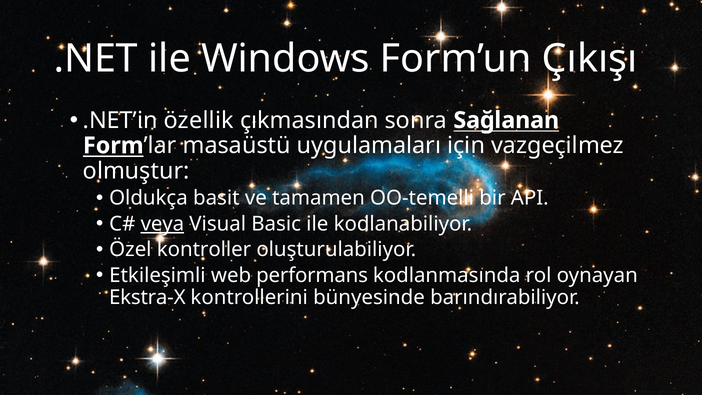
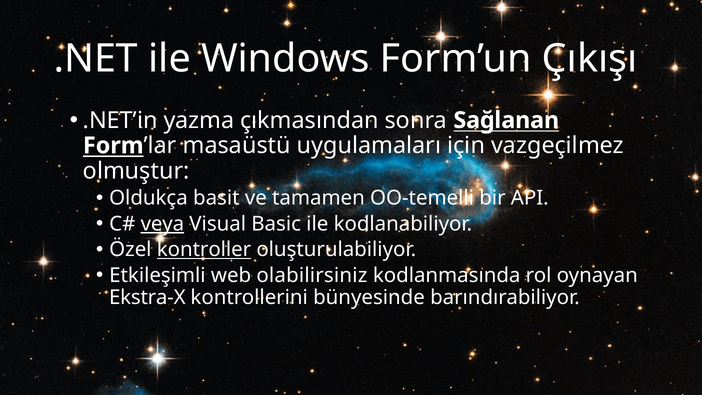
özellik: özellik -> yazma
kontroller underline: none -> present
performans: performans -> olabilirsiniz
